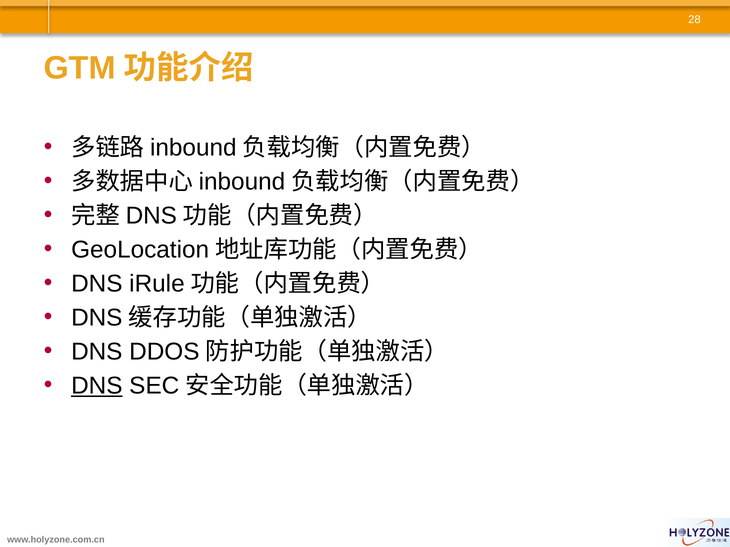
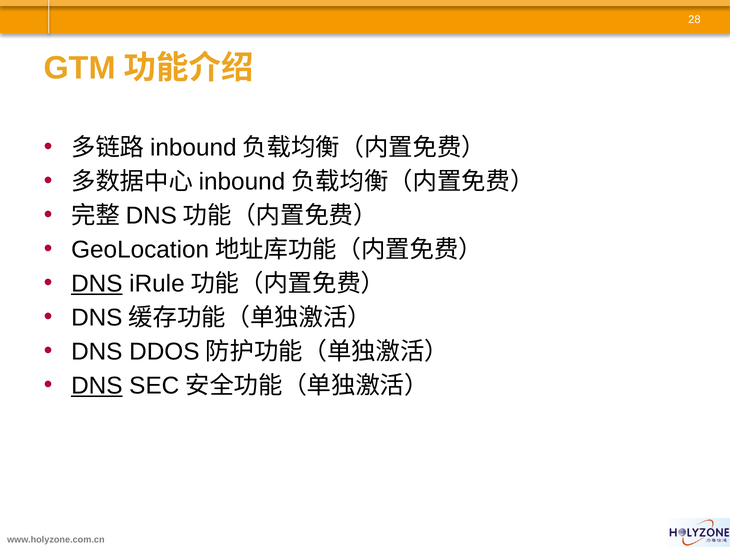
DNS at (97, 284) underline: none -> present
